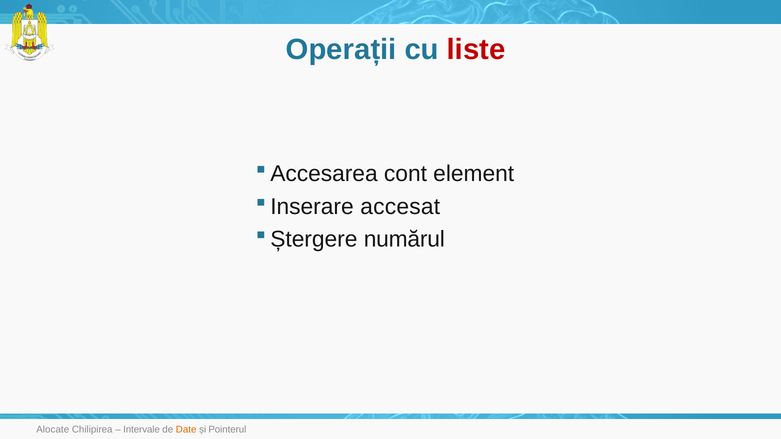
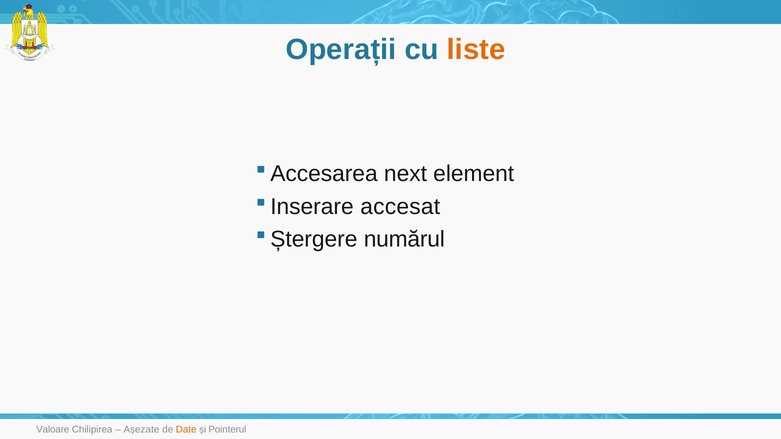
liste colour: red -> orange
cont: cont -> next
Alocate: Alocate -> Valoare
Intervale: Intervale -> Așezate
